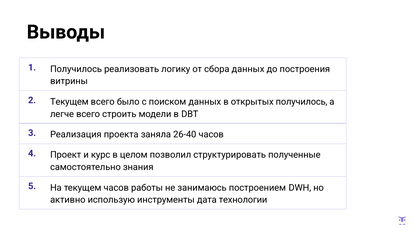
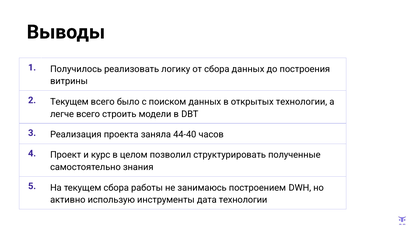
открытых получилось: получилось -> технологии
26-40: 26-40 -> 44-40
текущем часов: часов -> сбора
